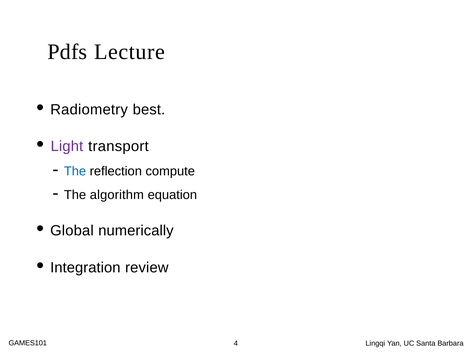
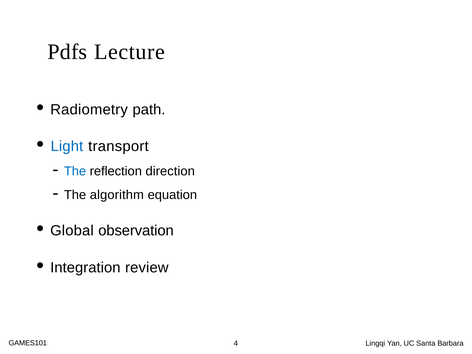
best: best -> path
Light colour: purple -> blue
compute: compute -> direction
numerically: numerically -> observation
